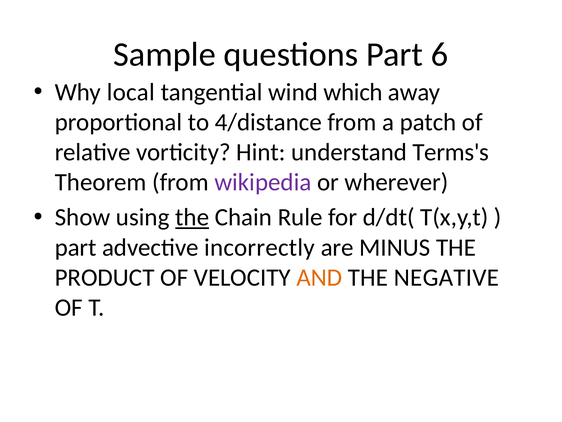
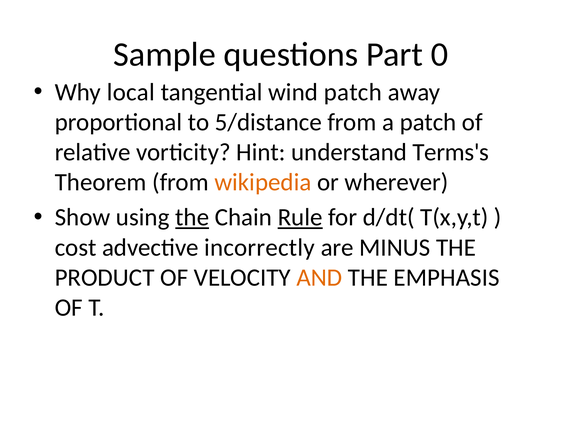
6: 6 -> 0
wind which: which -> patch
4/distance: 4/distance -> 5/distance
wikipedia colour: purple -> orange
Rule underline: none -> present
part at (76, 247): part -> cost
NEGATIVE: NEGATIVE -> EMPHASIS
